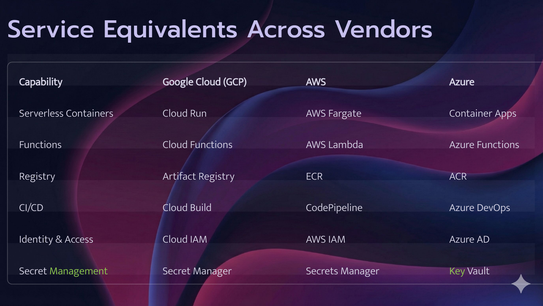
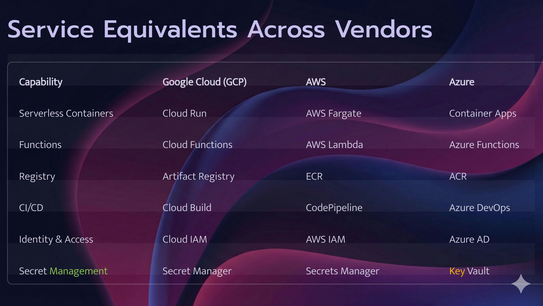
Key colour: light green -> yellow
